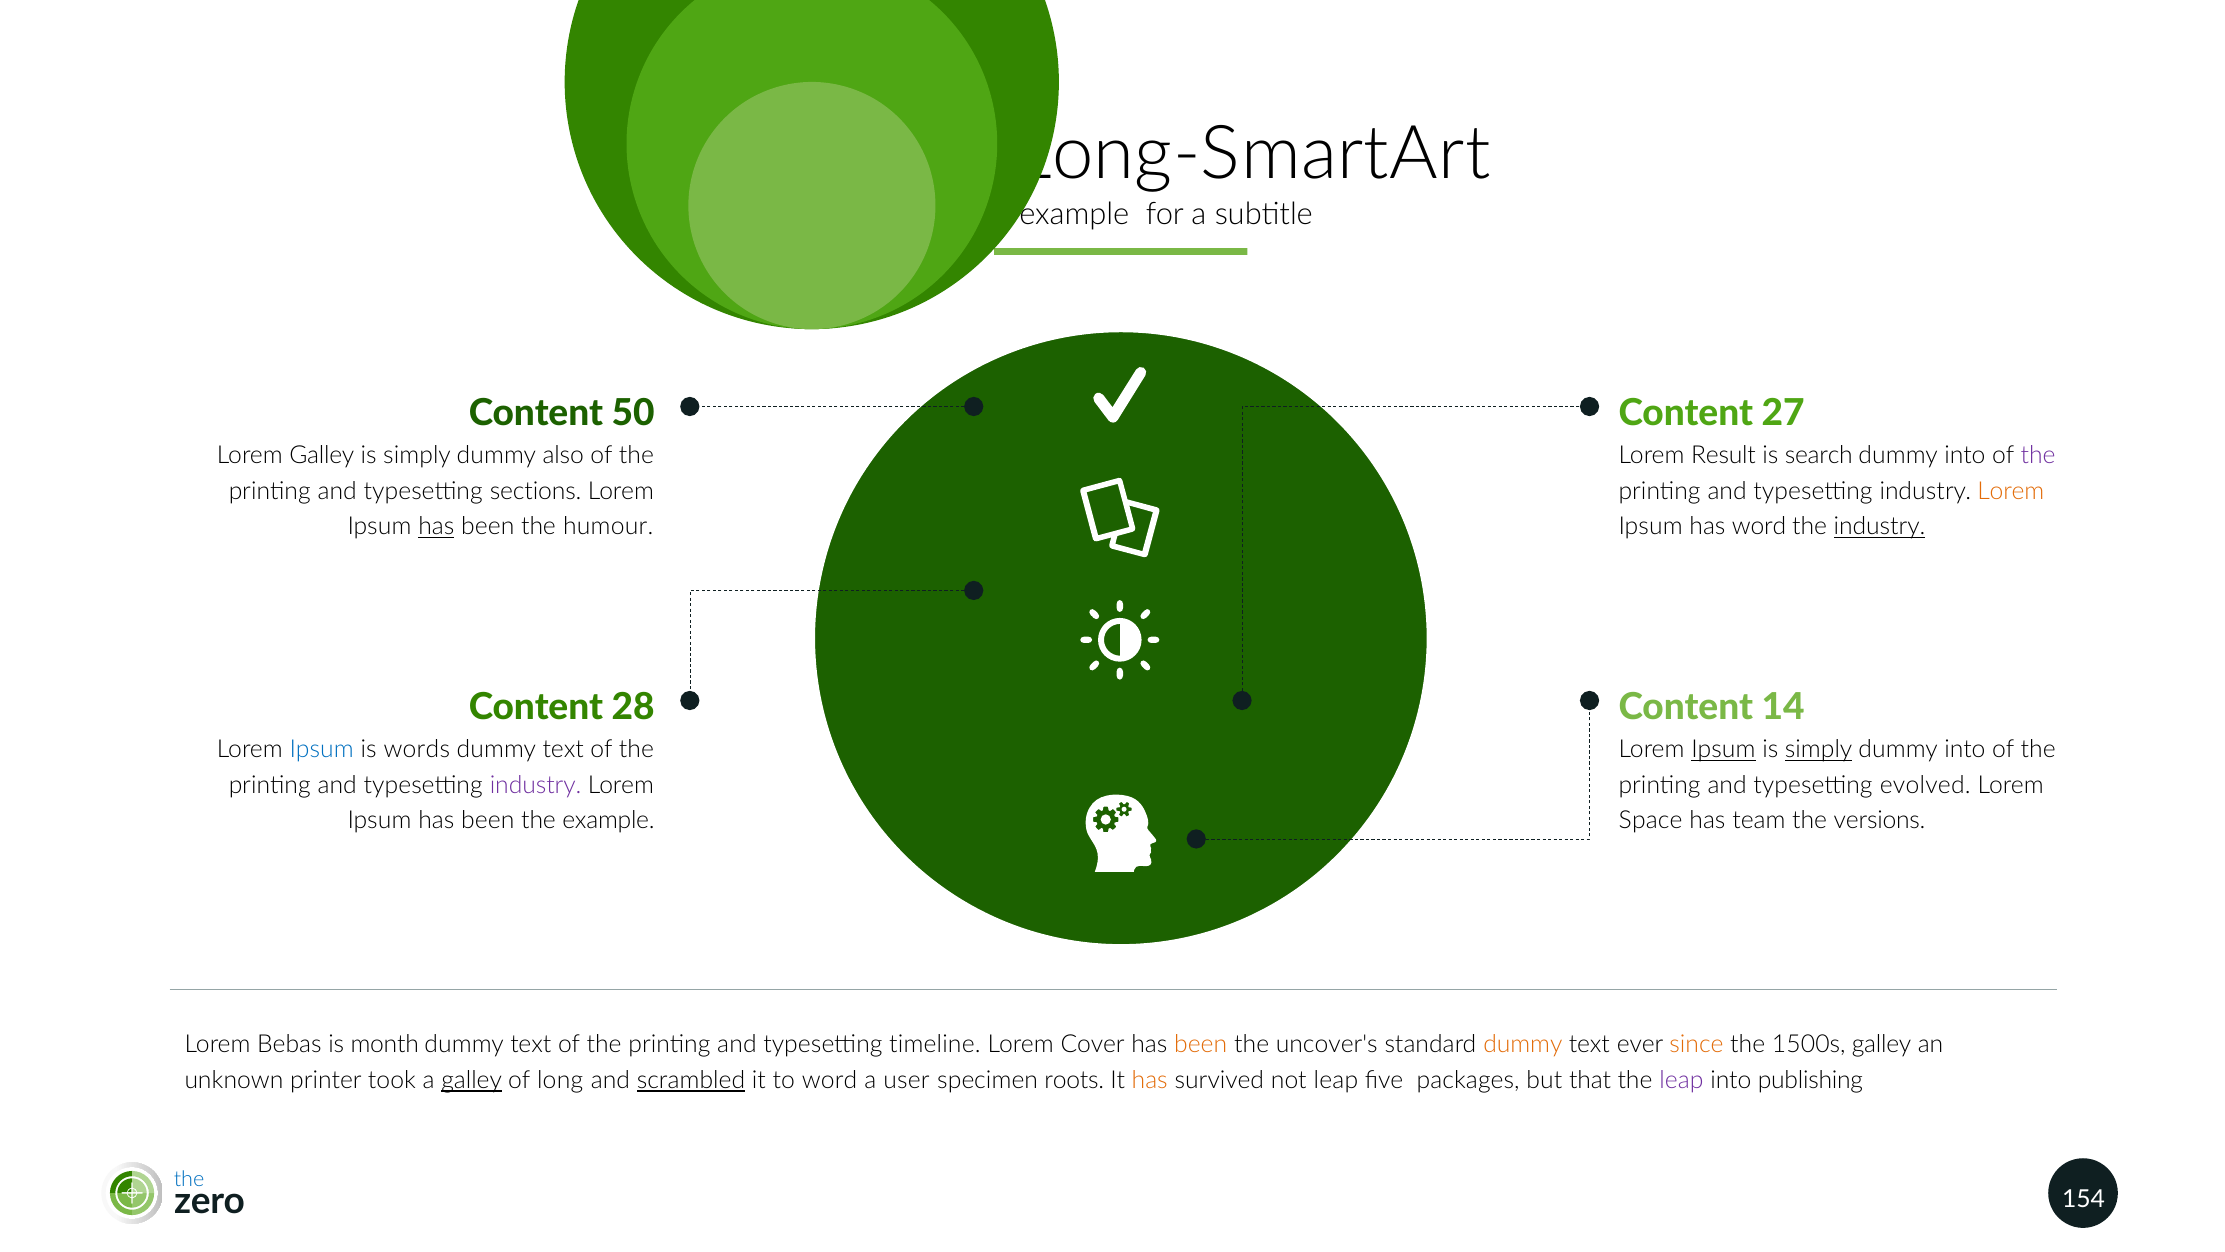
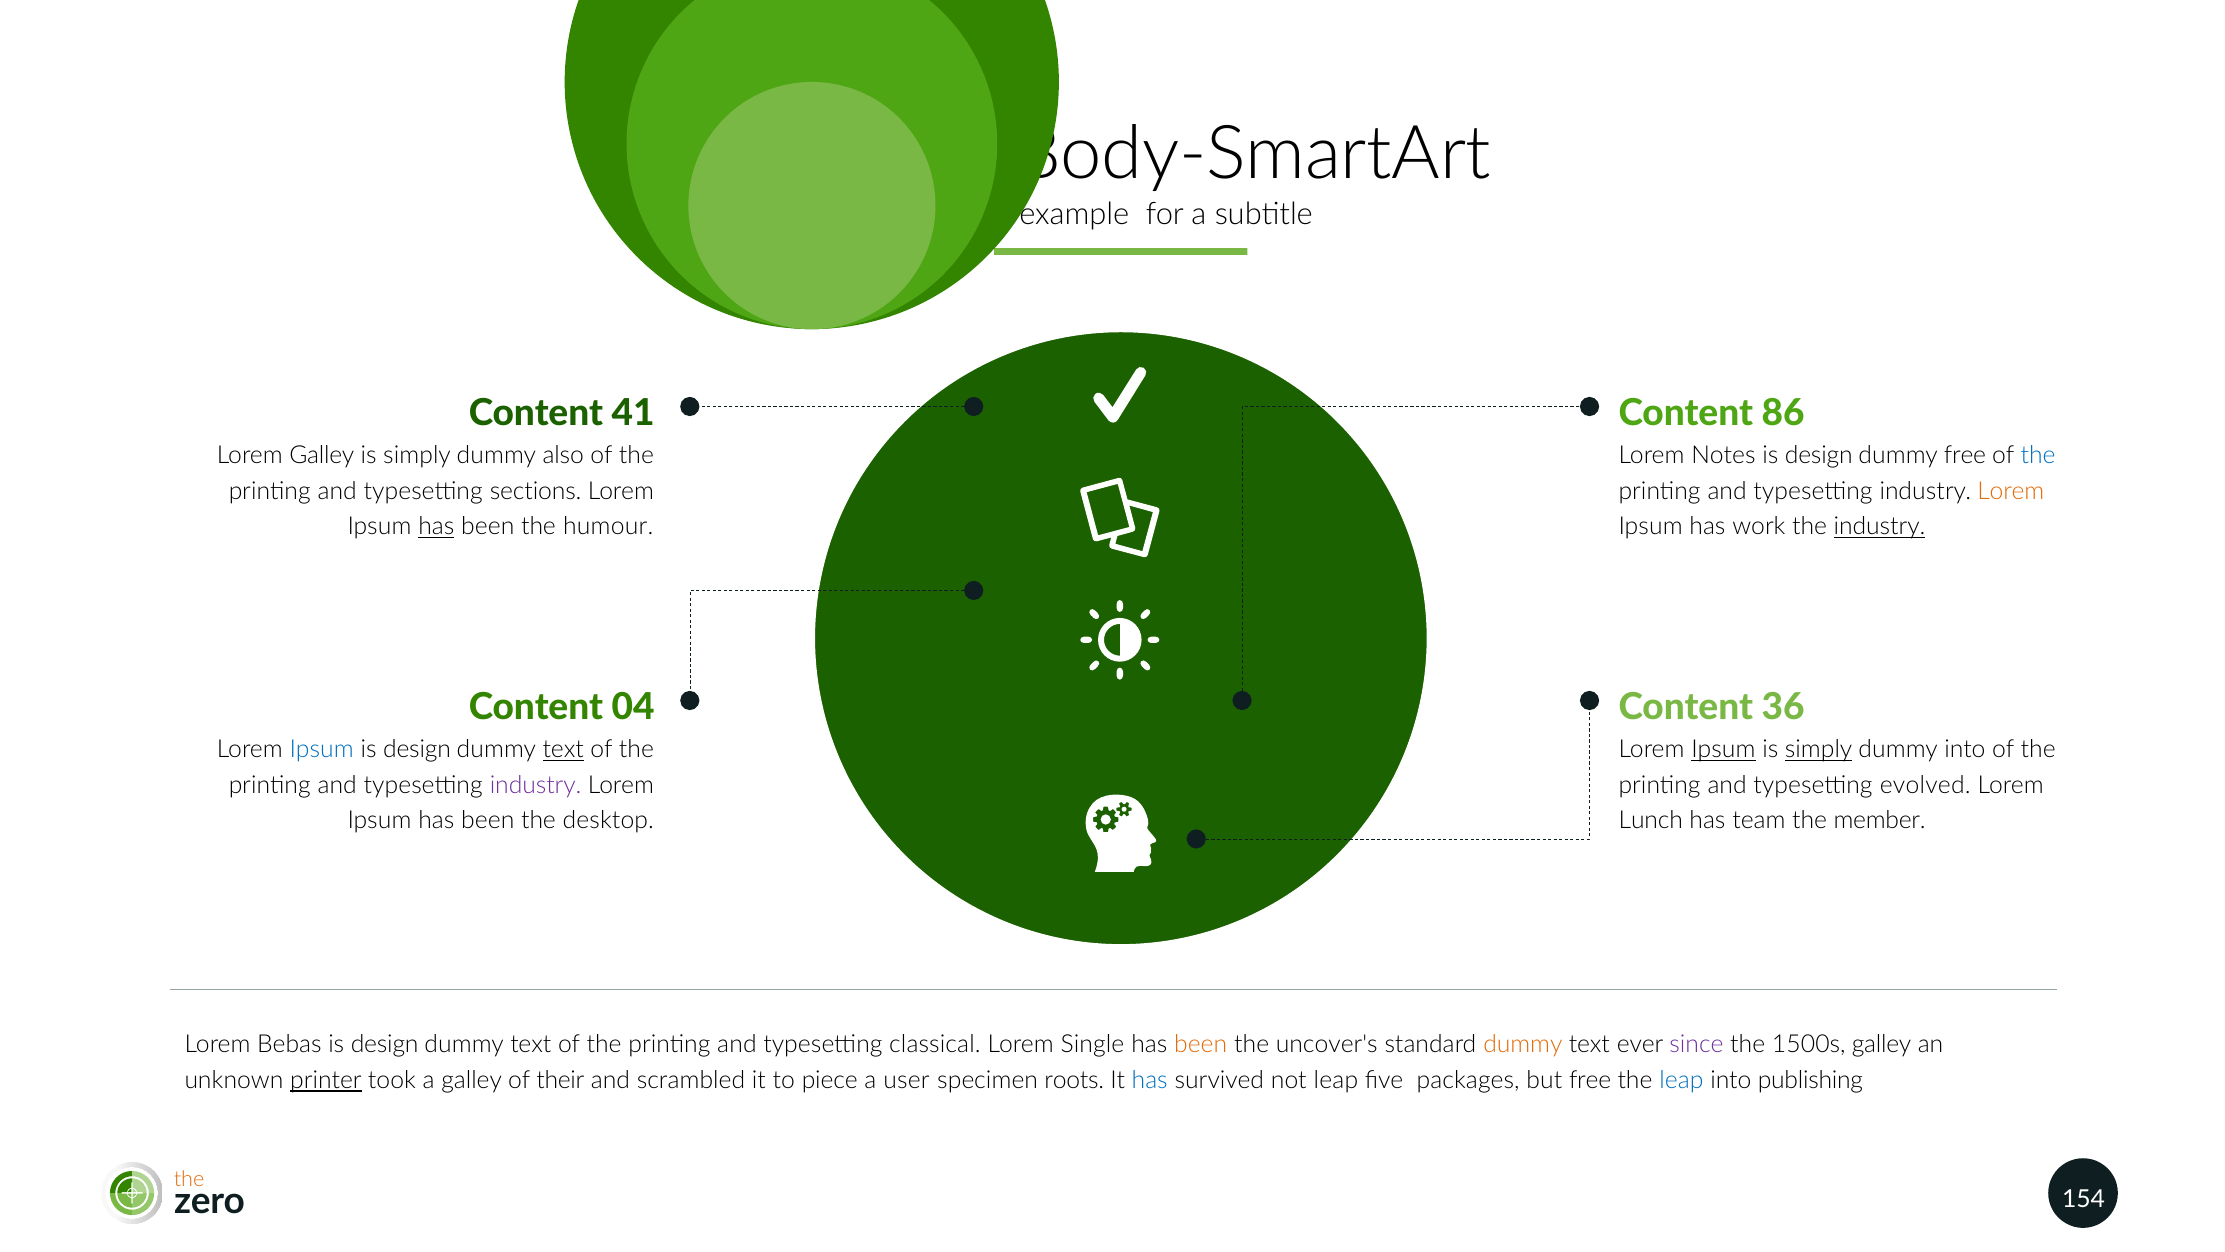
Long-SmartArt: Long-SmartArt -> Body-SmartArt
50: 50 -> 41
27: 27 -> 86
Result: Result -> Notes
search at (1819, 456): search -> design
into at (1965, 456): into -> free
the at (2038, 456) colour: purple -> blue
has word: word -> work
28: 28 -> 04
14: 14 -> 36
words at (417, 749): words -> design
text at (563, 749) underline: none -> present
the example: example -> desktop
Space: Space -> Lunch
versions: versions -> member
month at (385, 1044): month -> design
timeline: timeline -> classical
Cover: Cover -> Single
since colour: orange -> purple
printer underline: none -> present
galley at (472, 1080) underline: present -> none
long: long -> their
scrambled underline: present -> none
to word: word -> piece
has at (1150, 1080) colour: orange -> blue
but that: that -> free
leap at (1681, 1080) colour: purple -> blue
the at (189, 1179) colour: blue -> orange
